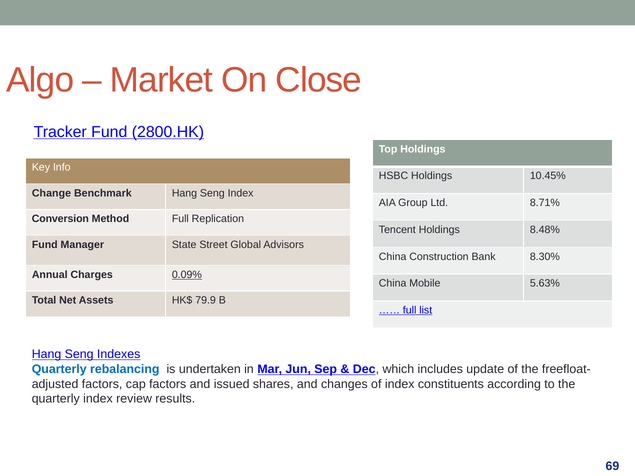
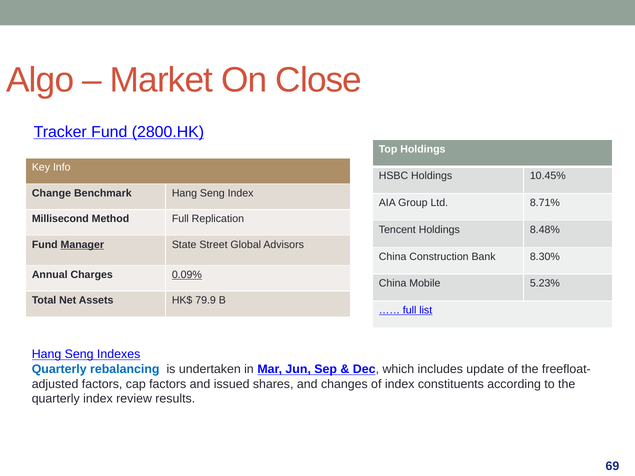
Conversion: Conversion -> Millisecond
Manager underline: none -> present
5.63%: 5.63% -> 5.23%
